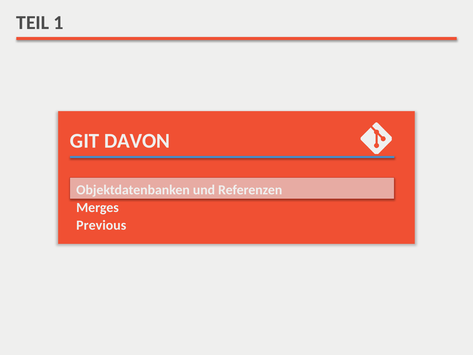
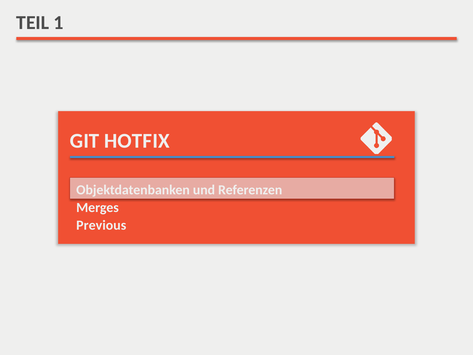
DAVON: DAVON -> HOTFIX
